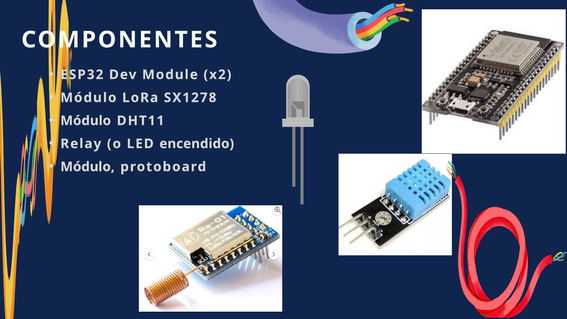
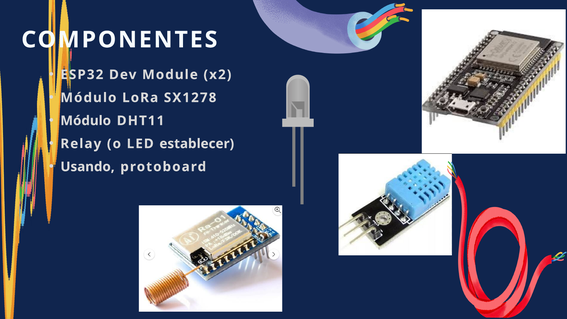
encendido: encendido -> establecer
Módulo at (88, 167): Módulo -> Usando
